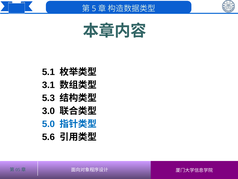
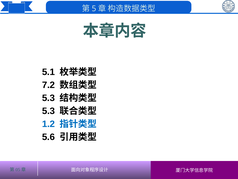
3.1: 3.1 -> 7.2
3.0 at (48, 111): 3.0 -> 5.3
5.0: 5.0 -> 1.2
